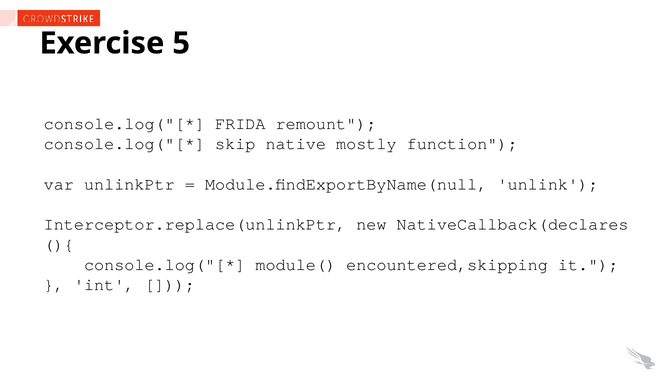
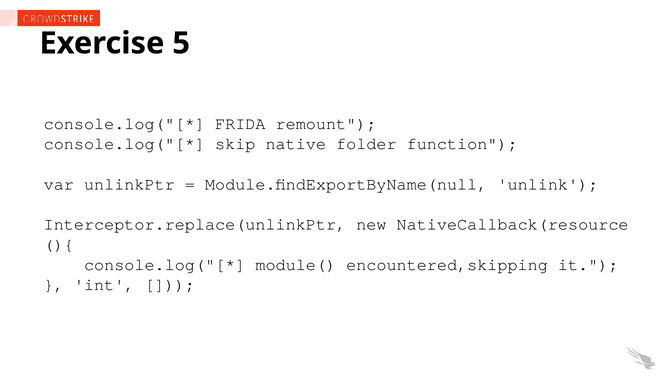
mostly: mostly -> folder
NativeCallback(declares: NativeCallback(declares -> NativeCallback(resource
